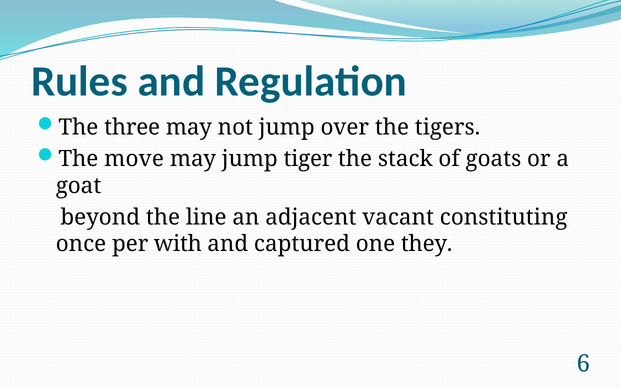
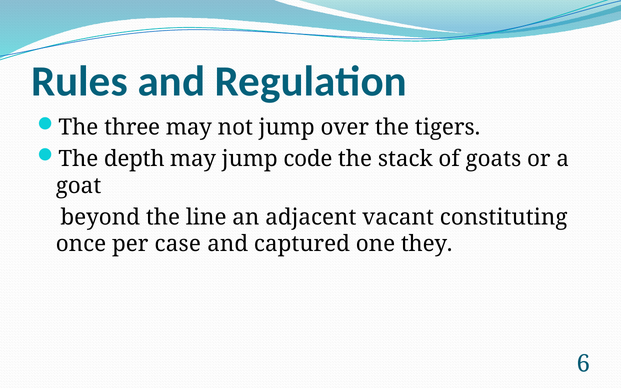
move: move -> depth
tiger: tiger -> code
with: with -> case
